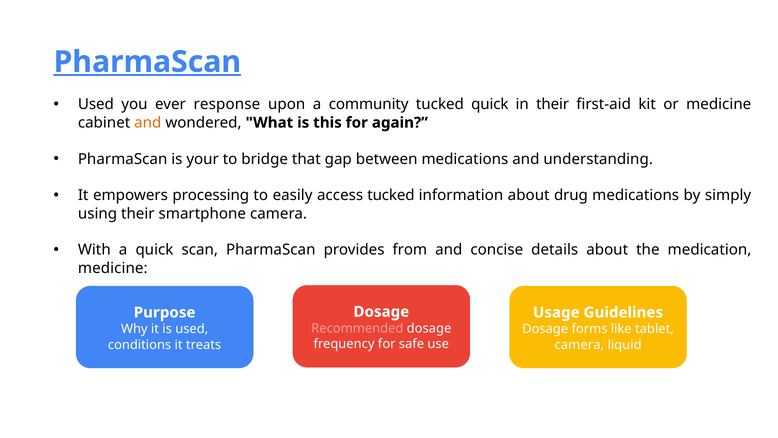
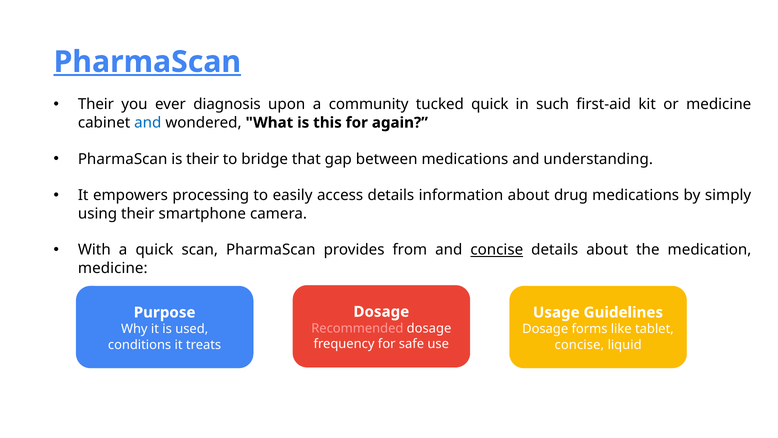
Used at (96, 104): Used -> Their
response: response -> diagnosis
in their: their -> such
and at (148, 123) colour: orange -> blue
is your: your -> their
access tucked: tucked -> details
concise at (497, 250) underline: none -> present
camera at (579, 345): camera -> concise
